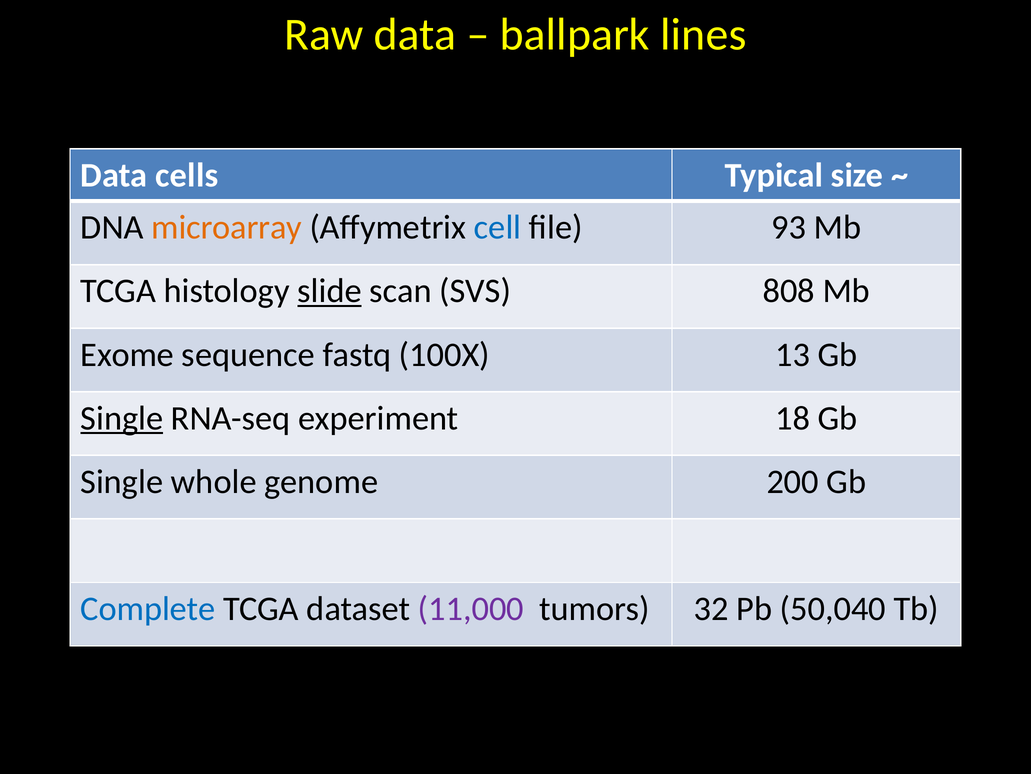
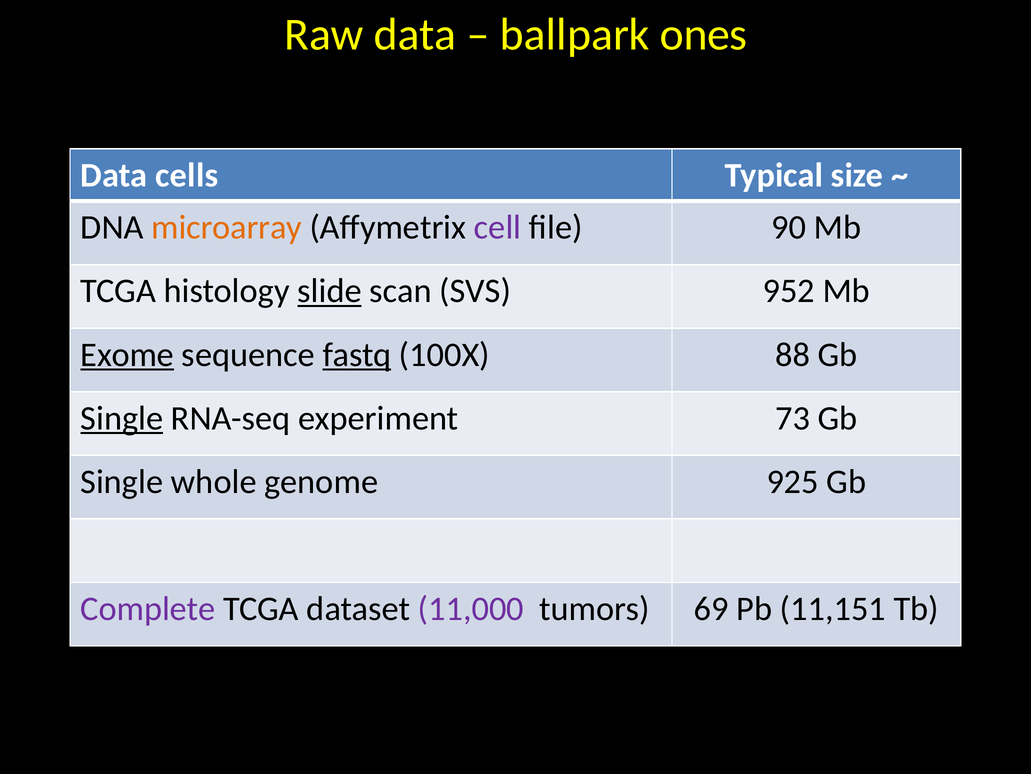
lines: lines -> ones
cell colour: blue -> purple
93: 93 -> 90
808: 808 -> 952
Exome underline: none -> present
fastq underline: none -> present
13: 13 -> 88
18: 18 -> 73
200: 200 -> 925
Complete colour: blue -> purple
32: 32 -> 69
50,040: 50,040 -> 11,151
